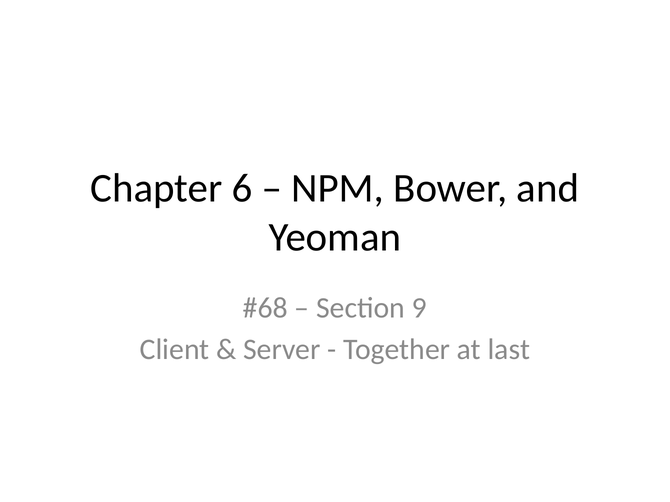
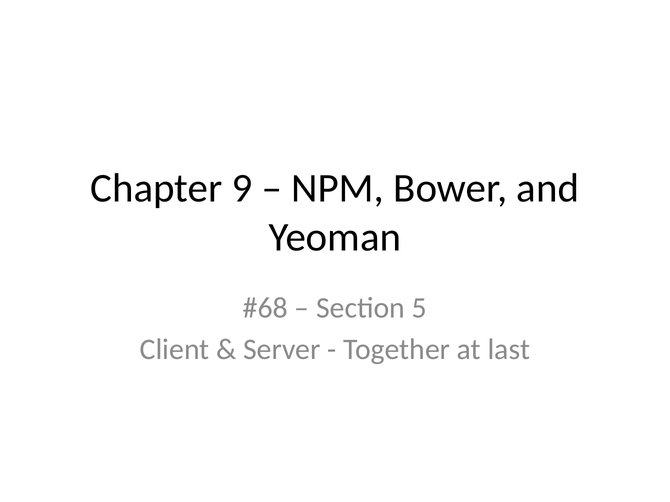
6: 6 -> 9
9: 9 -> 5
